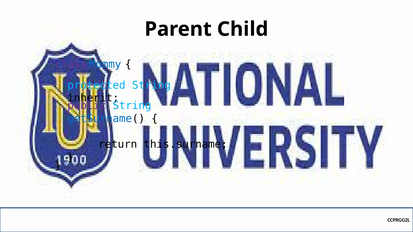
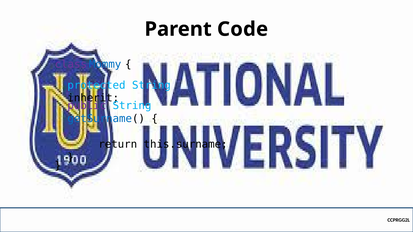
Child: Child -> Code
